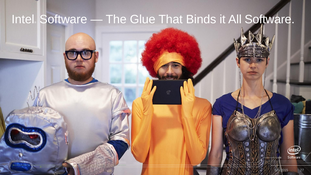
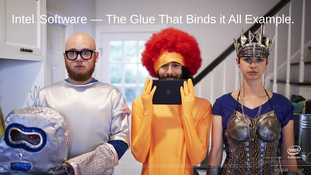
All Software: Software -> Example
